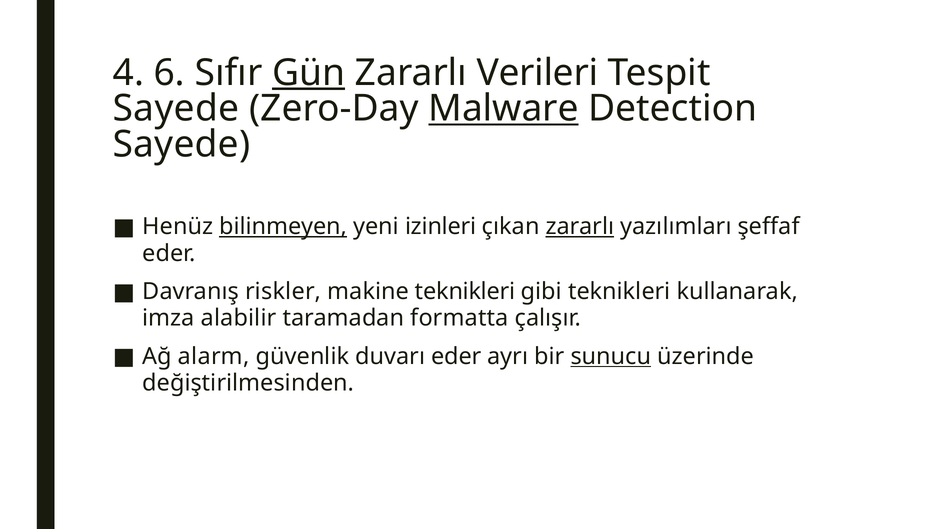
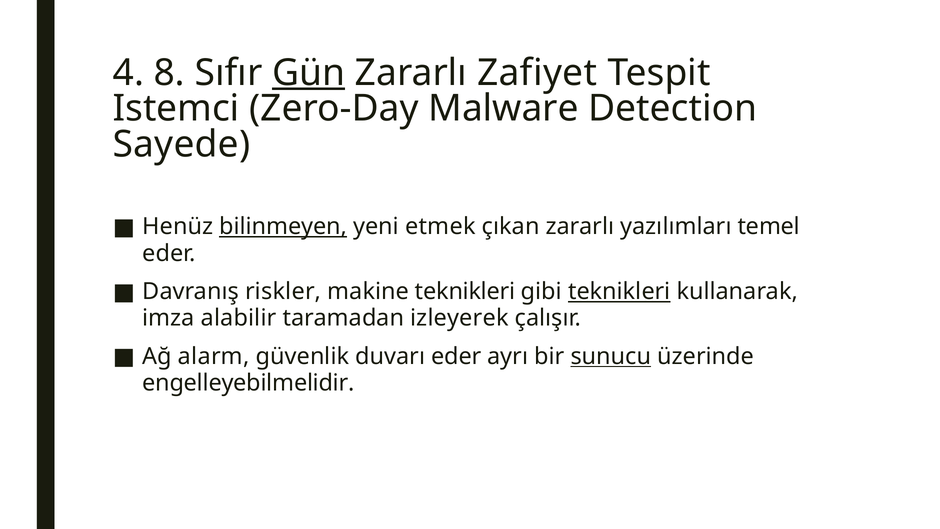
6: 6 -> 8
Verileri: Verileri -> Zafiyet
Sayede at (176, 109): Sayede -> Istemci
Malware underline: present -> none
izinleri: izinleri -> etmek
zararlı at (580, 227) underline: present -> none
şeffaf: şeffaf -> temel
teknikleri at (619, 291) underline: none -> present
formatta: formatta -> izleyerek
değiştirilmesinden: değiştirilmesinden -> engelleyebilmelidir
